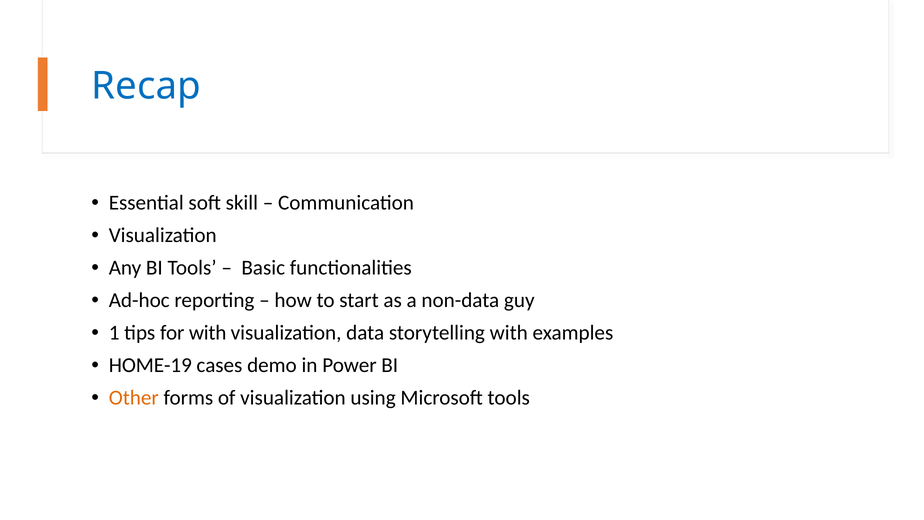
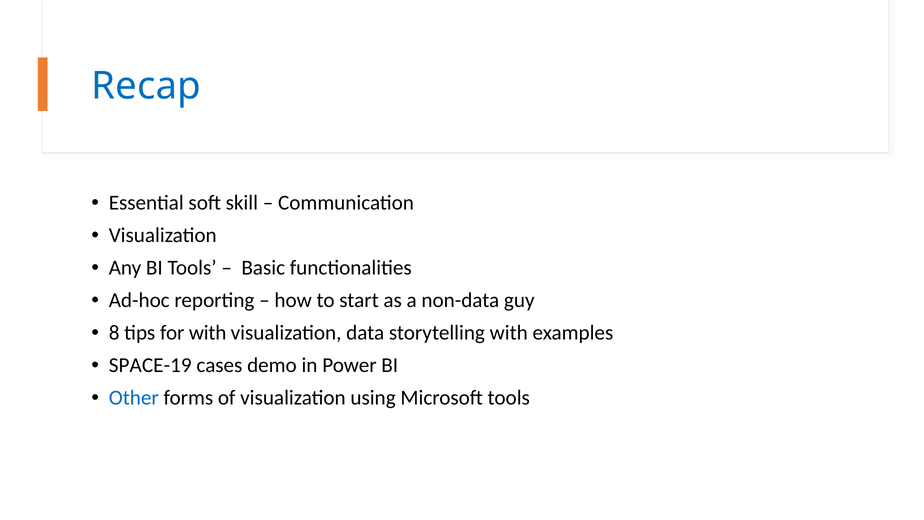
1: 1 -> 8
HOME-19: HOME-19 -> SPACE-19
Other colour: orange -> blue
